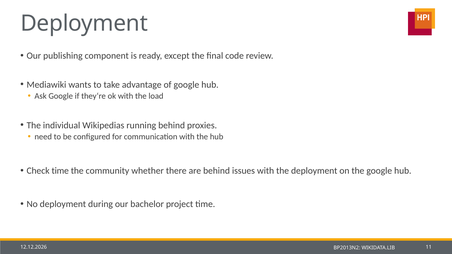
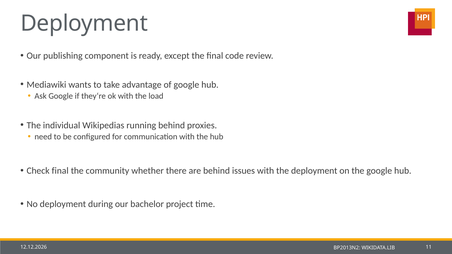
Check time: time -> final
